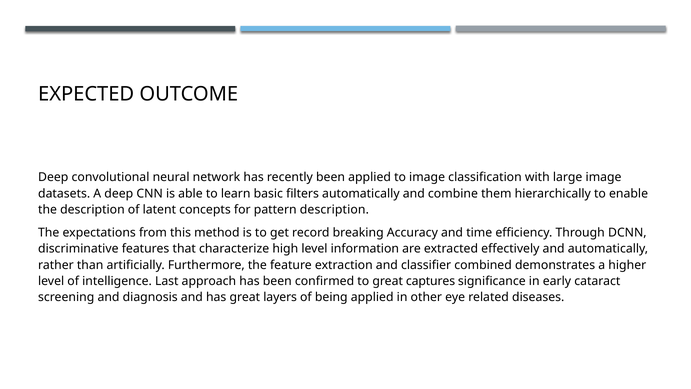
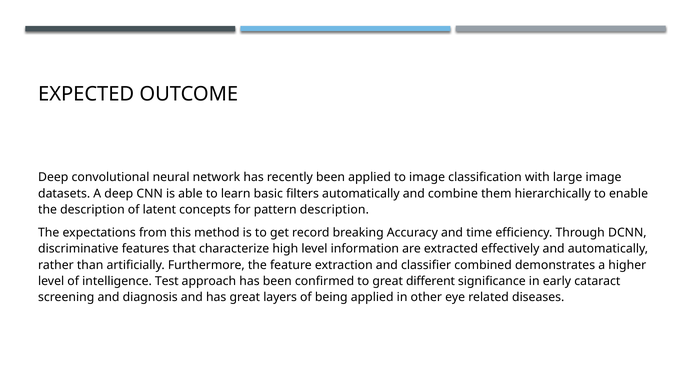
Last: Last -> Test
captures: captures -> different
